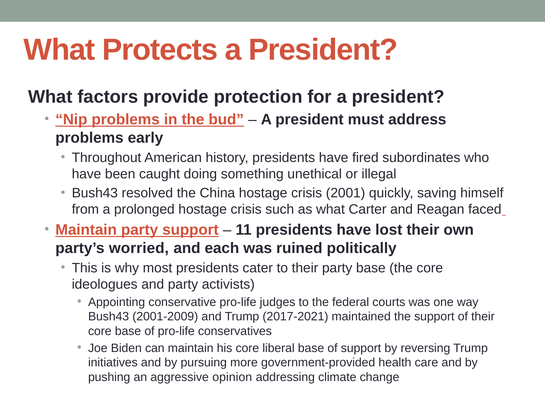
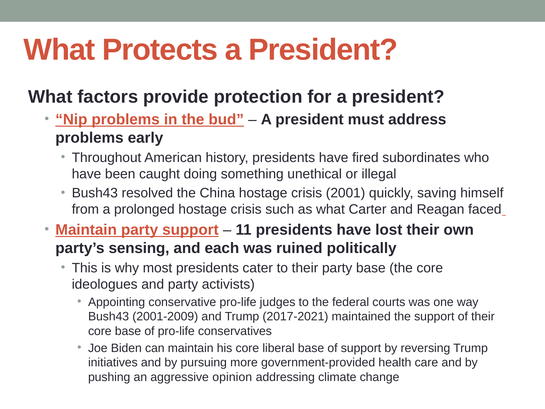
worried: worried -> sensing
